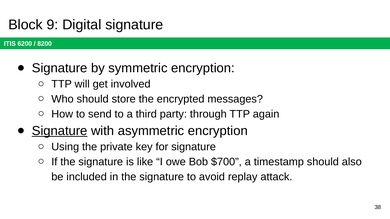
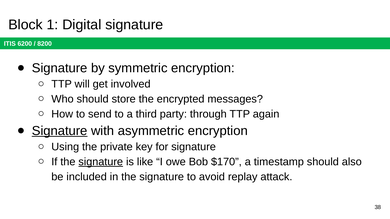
9: 9 -> 1
signature at (101, 162) underline: none -> present
$700: $700 -> $170
